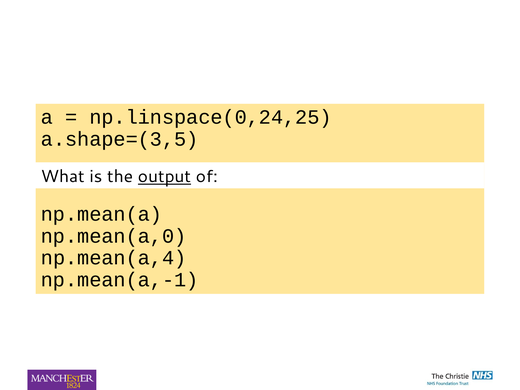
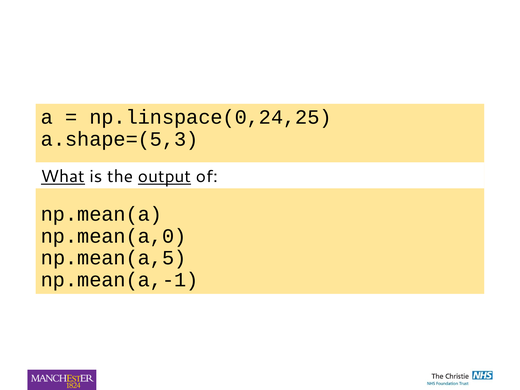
a.shape=(3,5: a.shape=(3,5 -> a.shape=(5,3
What underline: none -> present
np.mean(a,4: np.mean(a,4 -> np.mean(a,5
